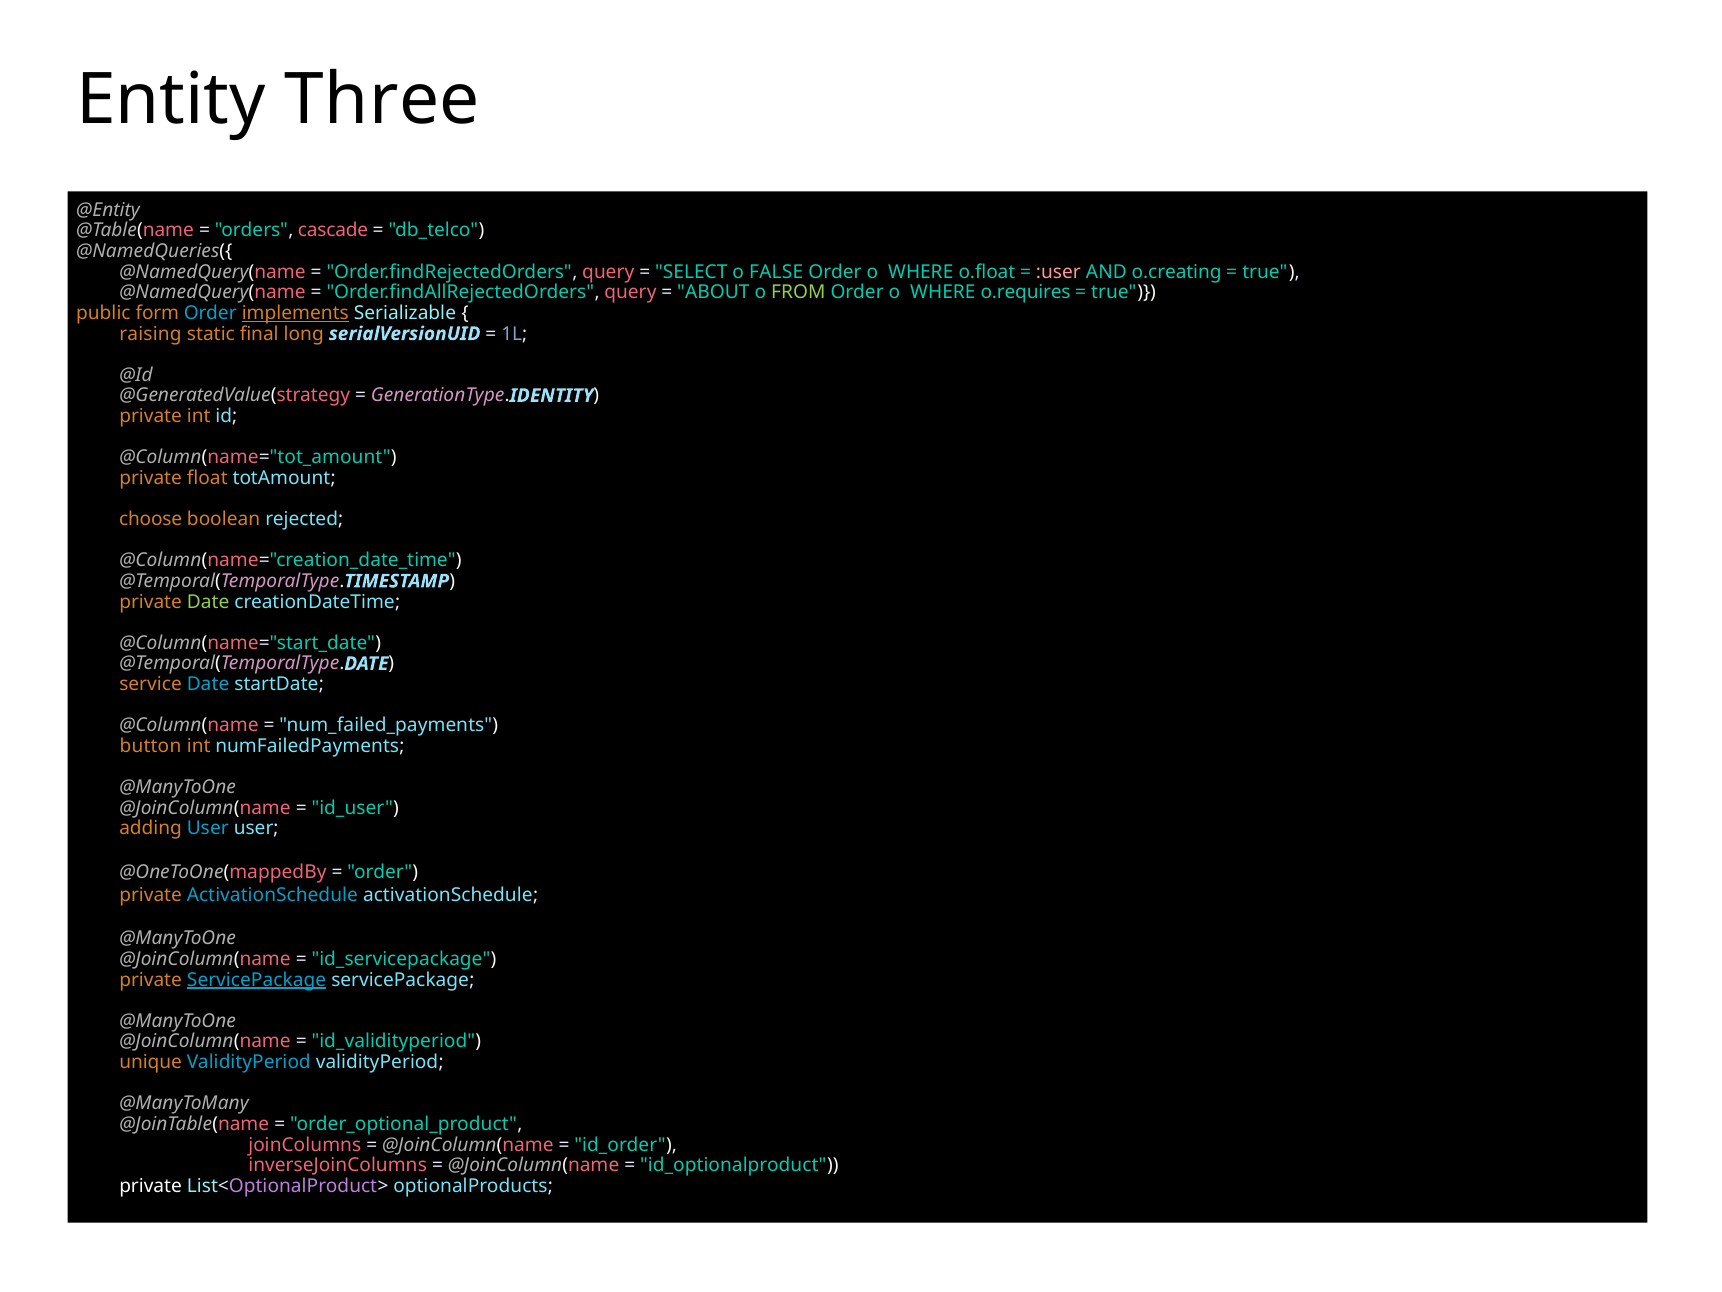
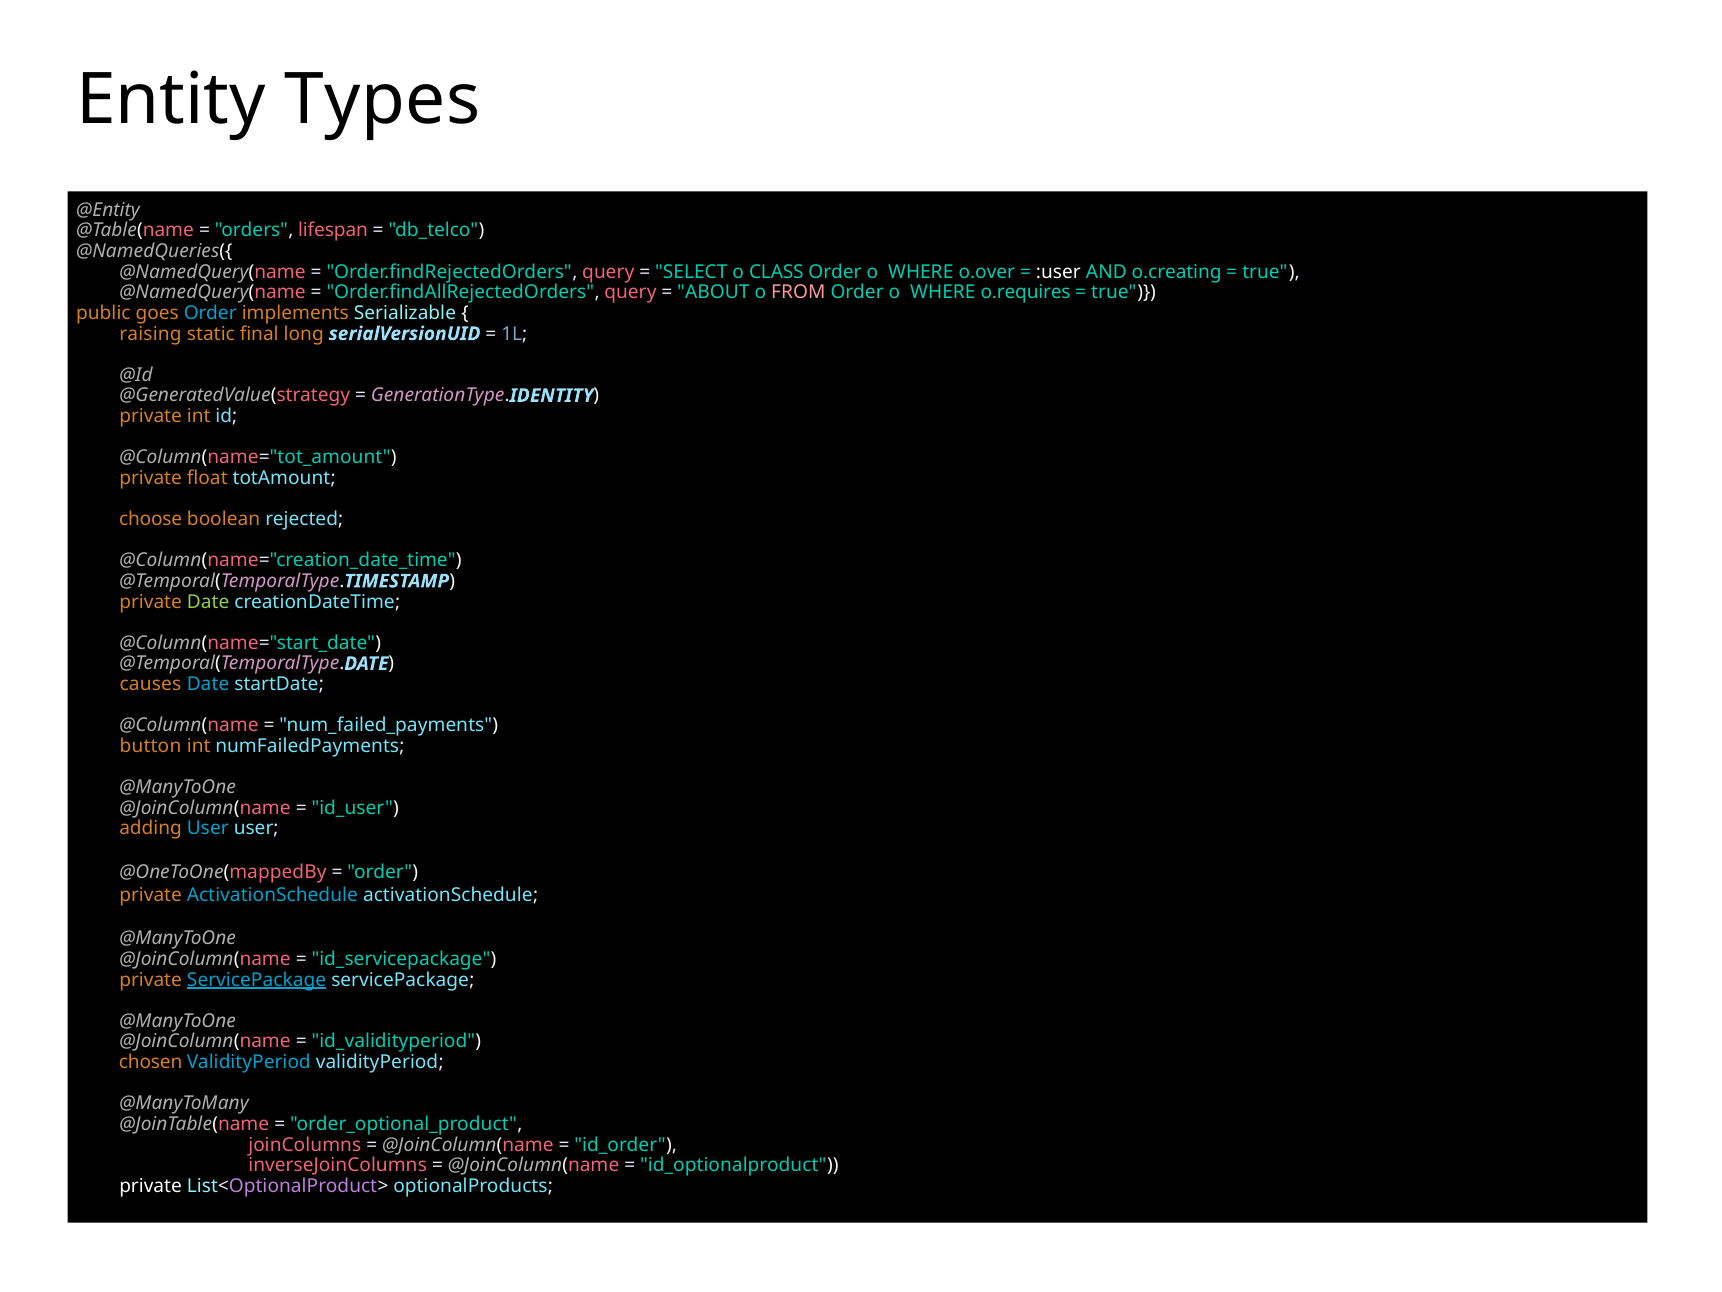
Three: Three -> Types
cascade: cascade -> lifespan
FALSE: FALSE -> CLASS
o.float: o.float -> o.over
:user colour: pink -> white
FROM colour: light green -> pink
form: form -> goes
implements underline: present -> none
service: service -> causes
unique: unique -> chosen
